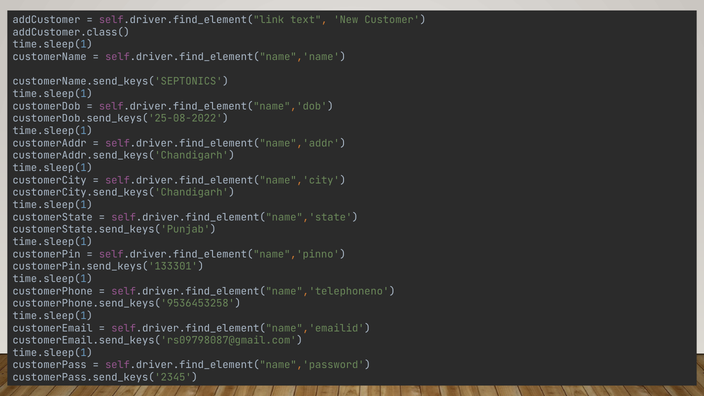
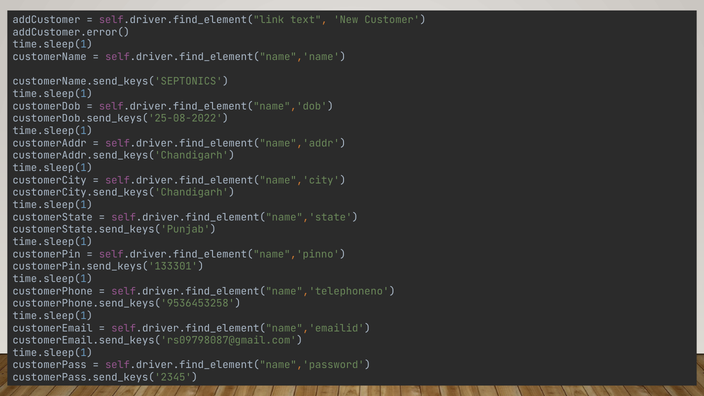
addCustomer.class(: addCustomer.class( -> addCustomer.error(
